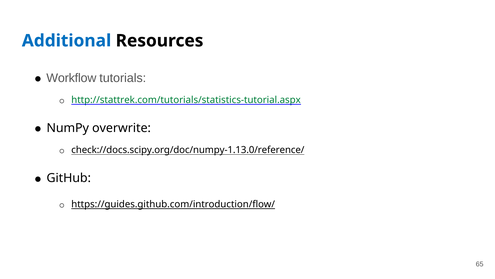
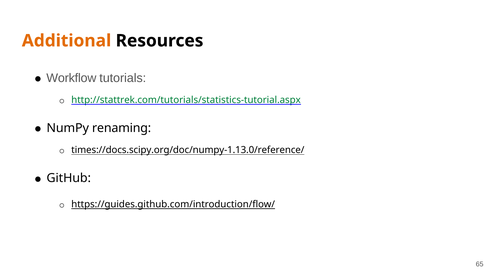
Additional colour: blue -> orange
overwrite: overwrite -> renaming
check://docs.scipy.org/doc/numpy-1.13.0/reference/: check://docs.scipy.org/doc/numpy-1.13.0/reference/ -> times://docs.scipy.org/doc/numpy-1.13.0/reference/
